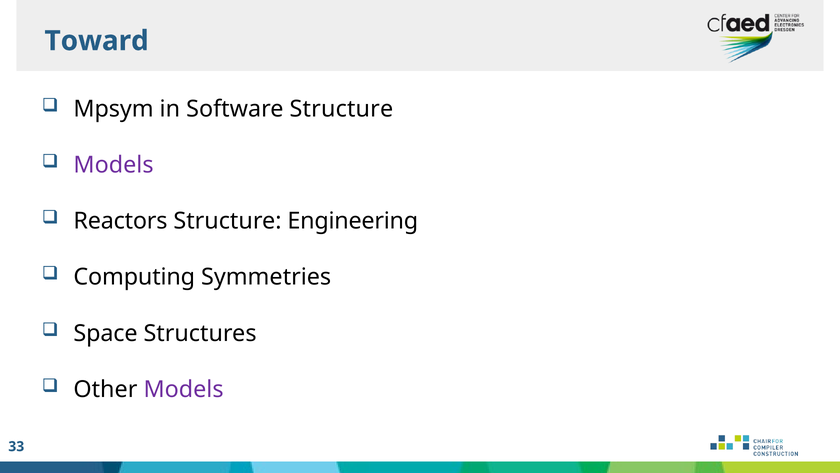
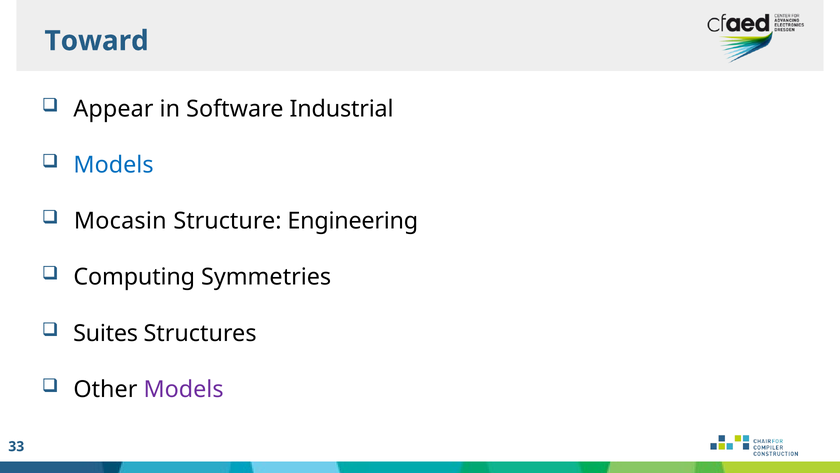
Mpsym: Mpsym -> Appear
Software Structure: Structure -> Industrial
Models at (114, 165) colour: purple -> blue
Reactors: Reactors -> Mocasin
Space: Space -> Suites
